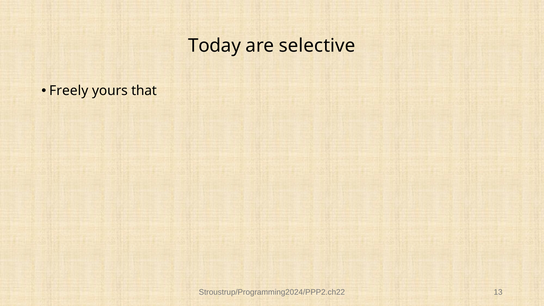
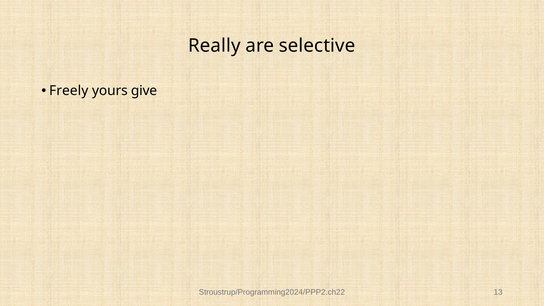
Today: Today -> Really
that: that -> give
